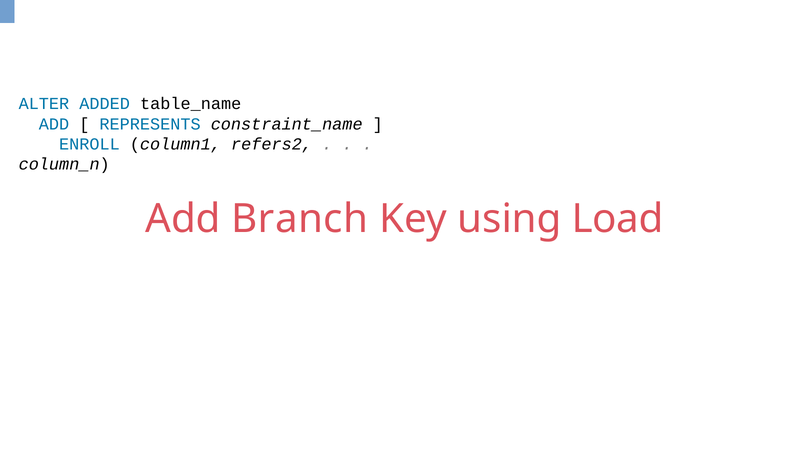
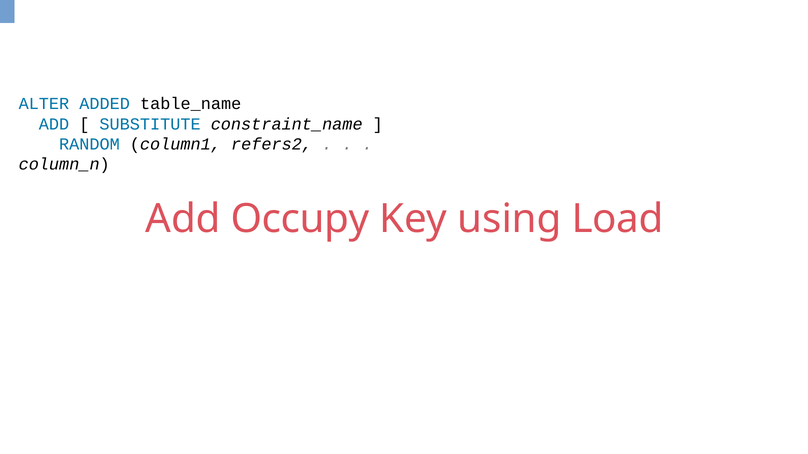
REPRESENTS: REPRESENTS -> SUBSTITUTE
ENROLL: ENROLL -> RANDOM
Branch: Branch -> Occupy
